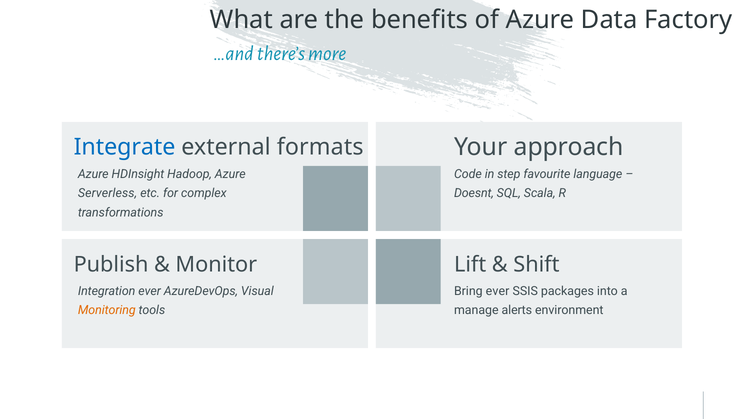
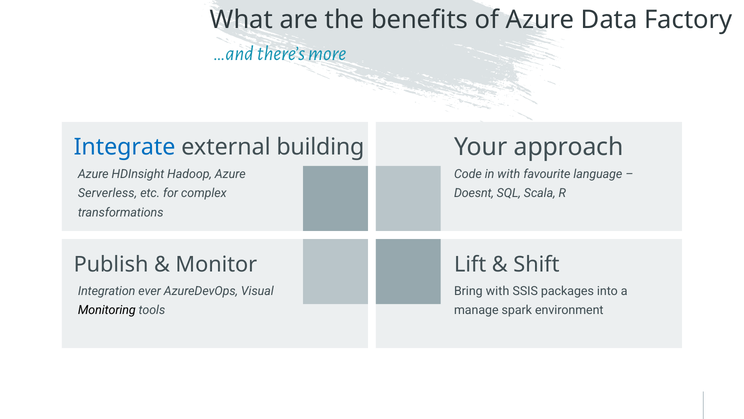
formats: formats -> building
in step: step -> with
Bring ever: ever -> with
Monitoring colour: orange -> black
alerts: alerts -> spark
